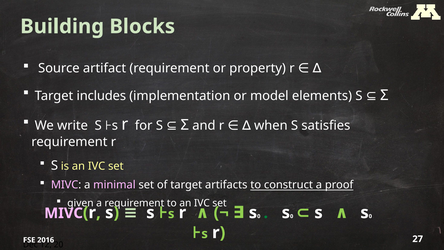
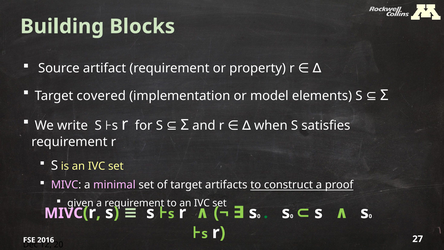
includes: includes -> covered
